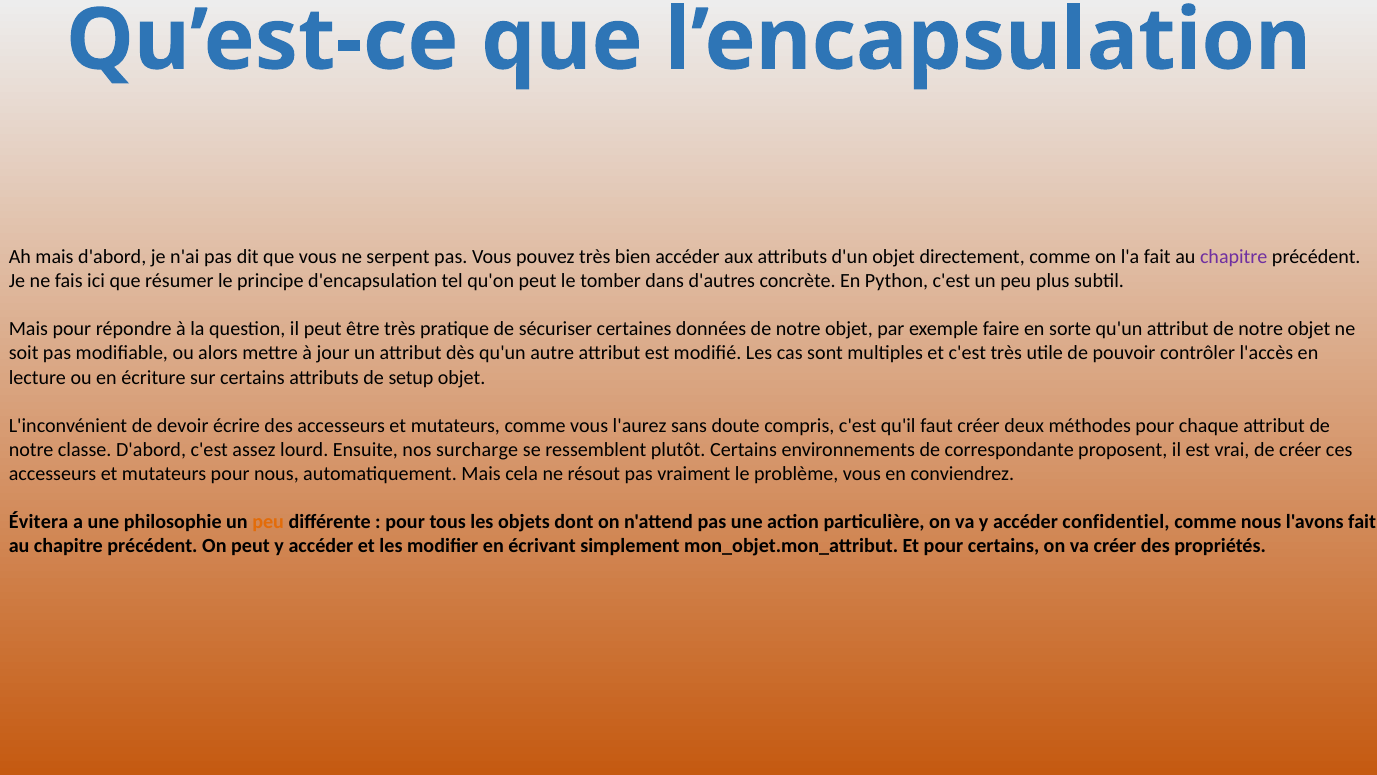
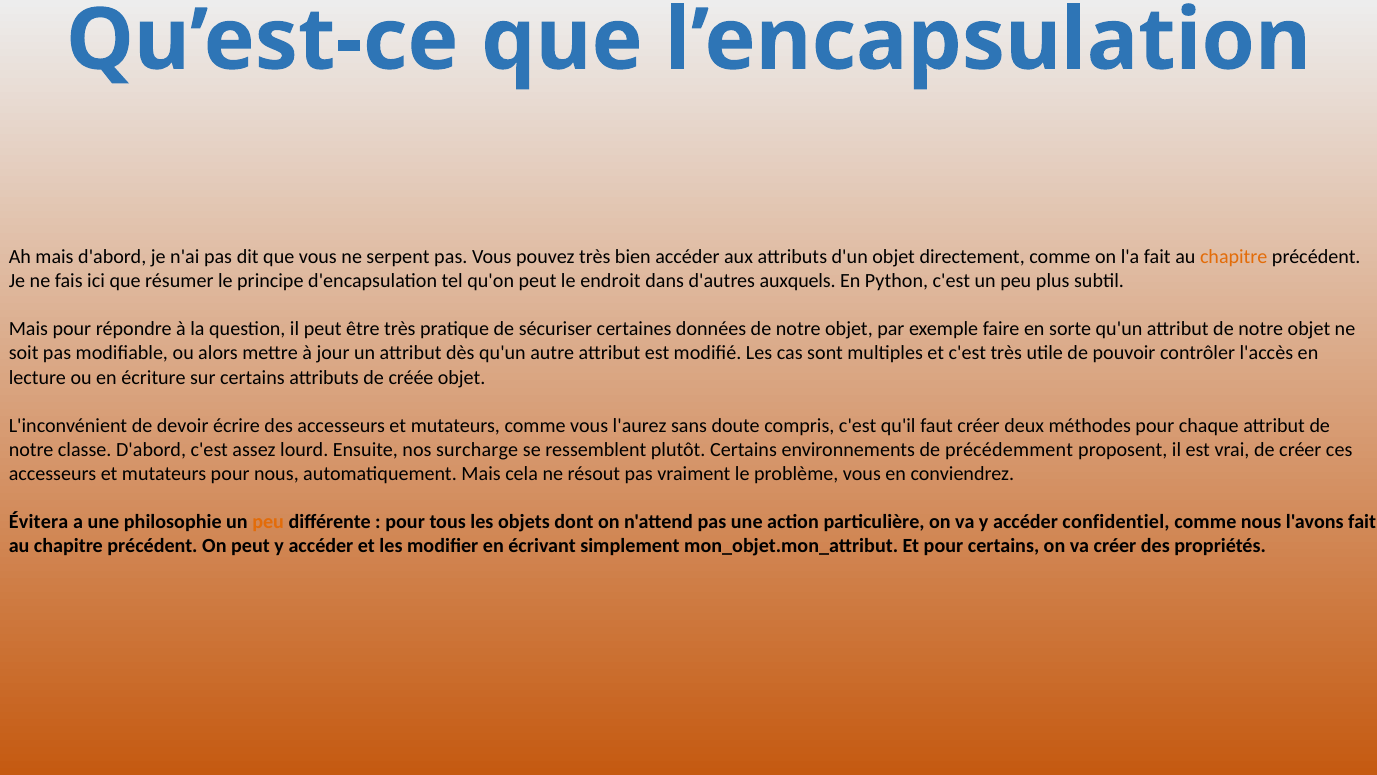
chapitre at (1234, 257) colour: purple -> orange
tomber: tomber -> endroit
concrète: concrète -> auxquels
setup: setup -> créée
correspondante: correspondante -> précédemment
